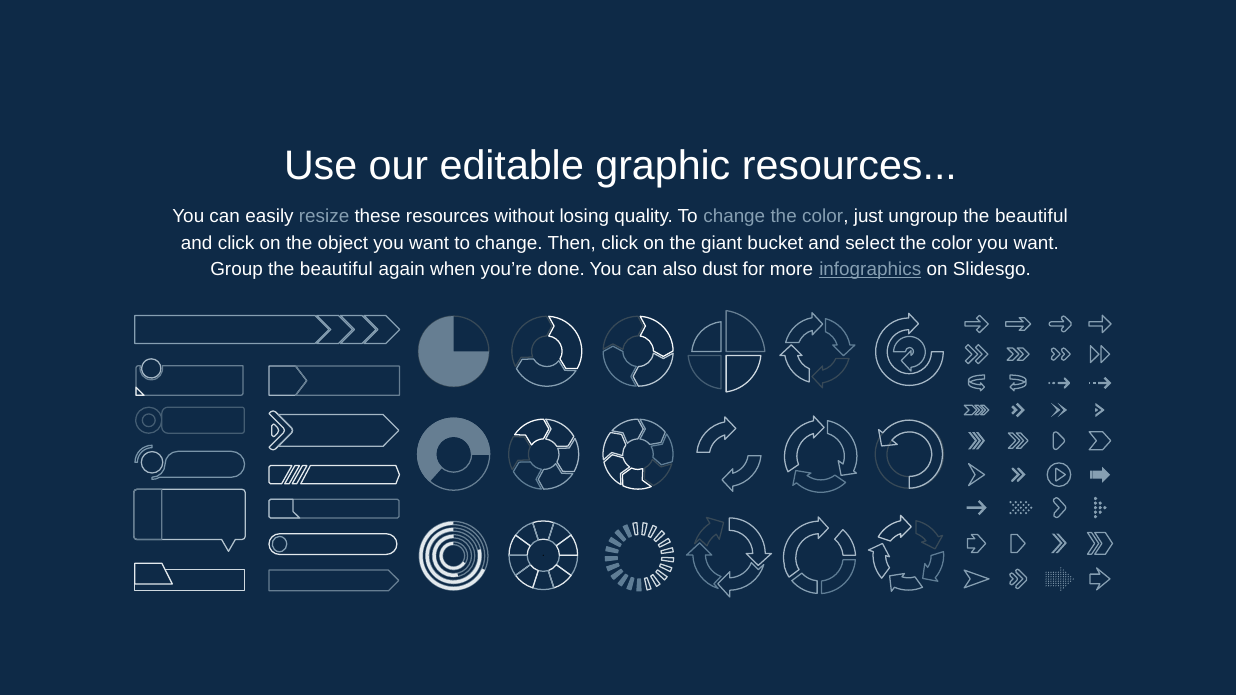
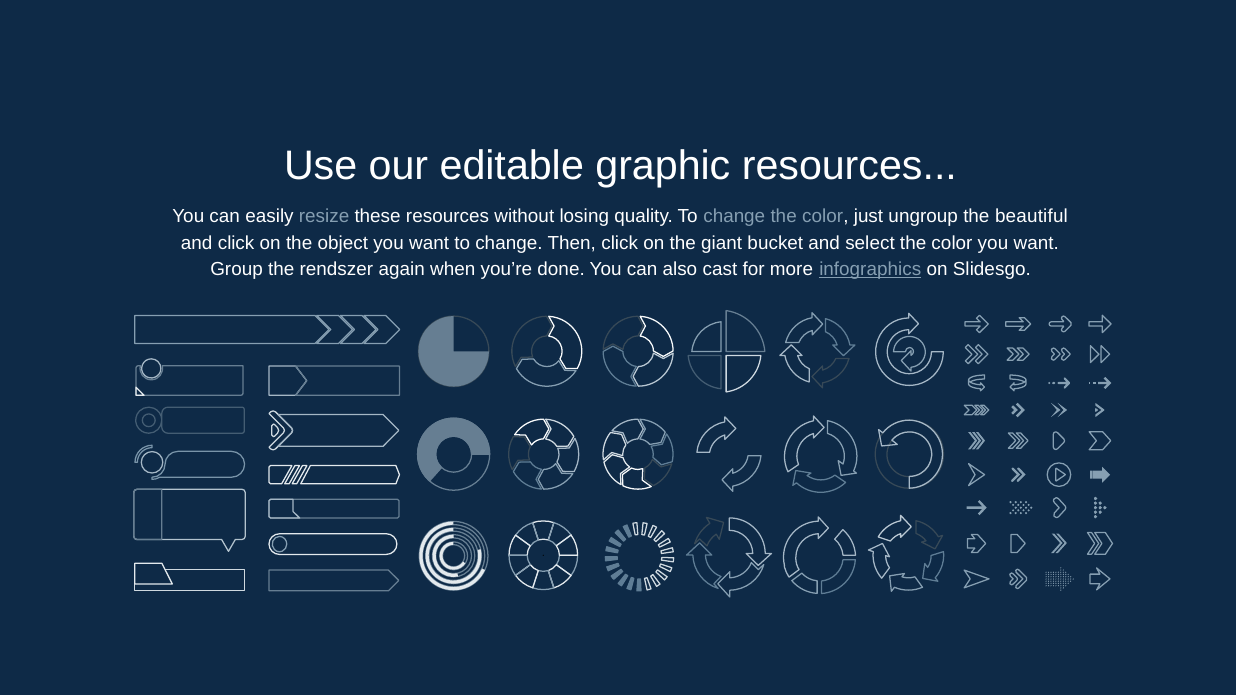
Group the beautiful: beautiful -> rendszer
dust: dust -> cast
